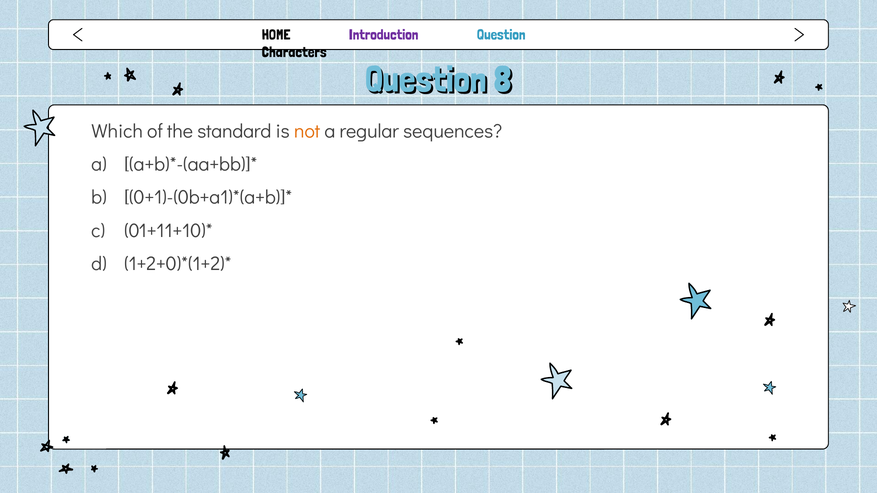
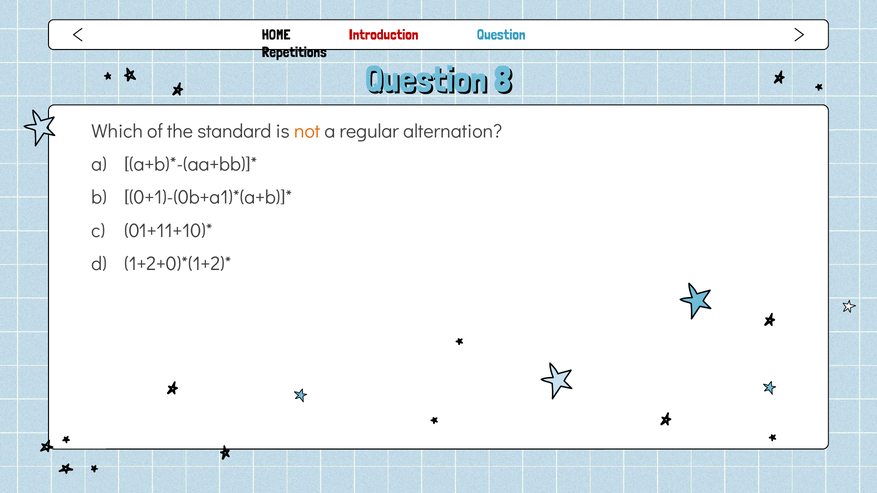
Introduction colour: purple -> red
Characters: Characters -> Repetitions
sequences: sequences -> alternation
